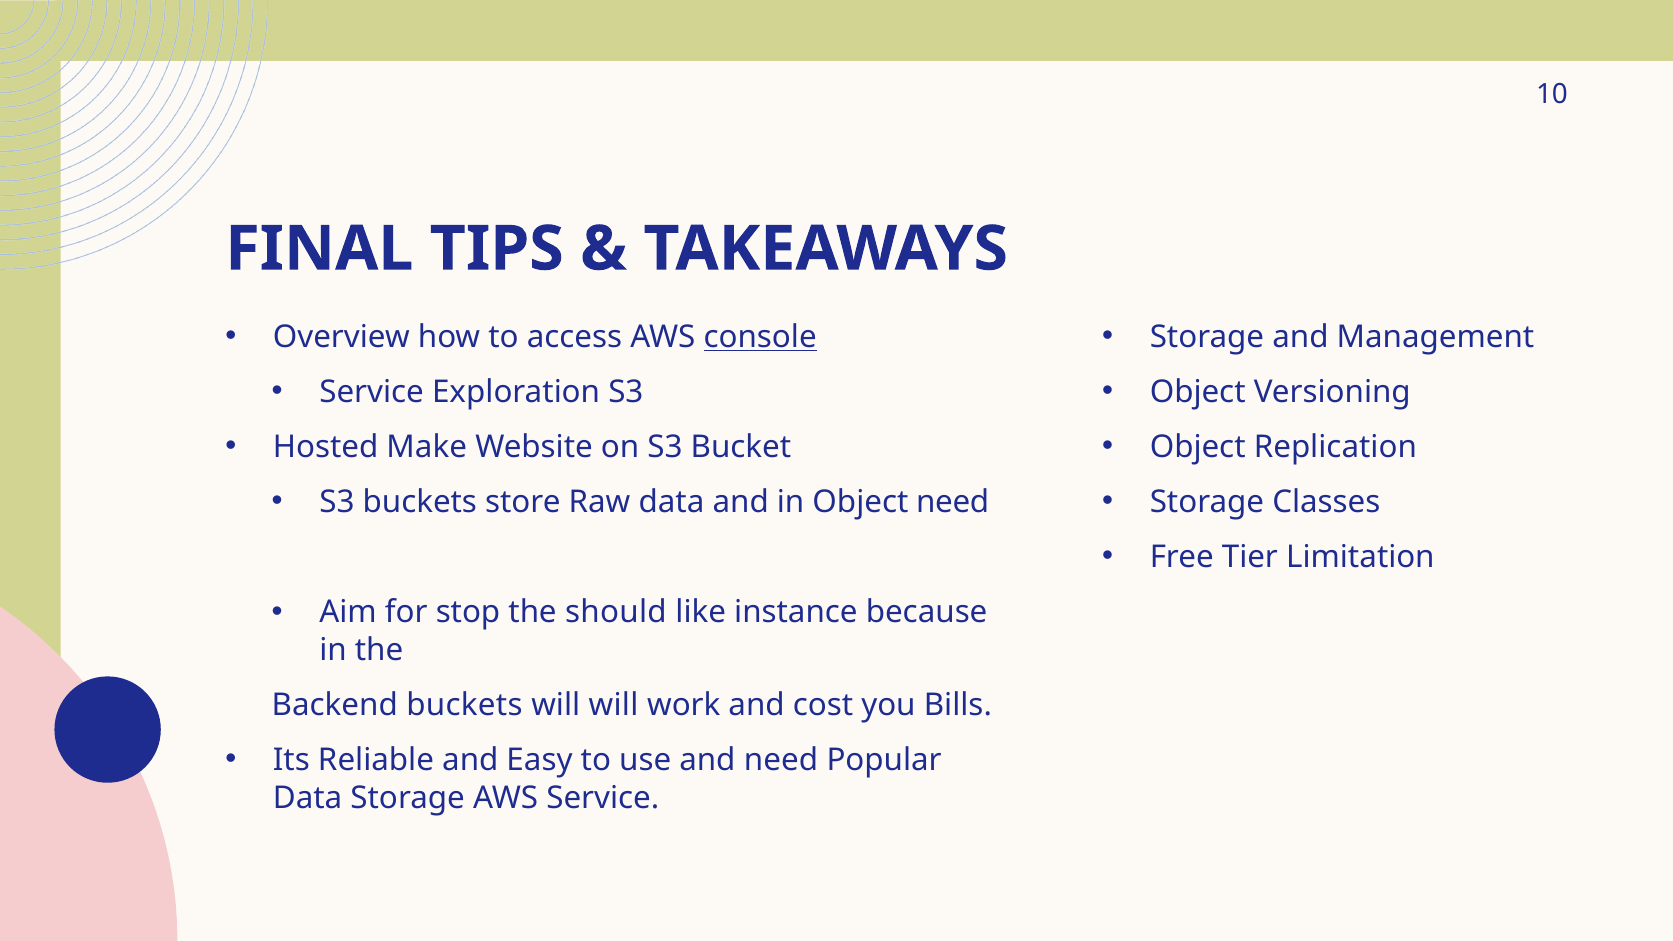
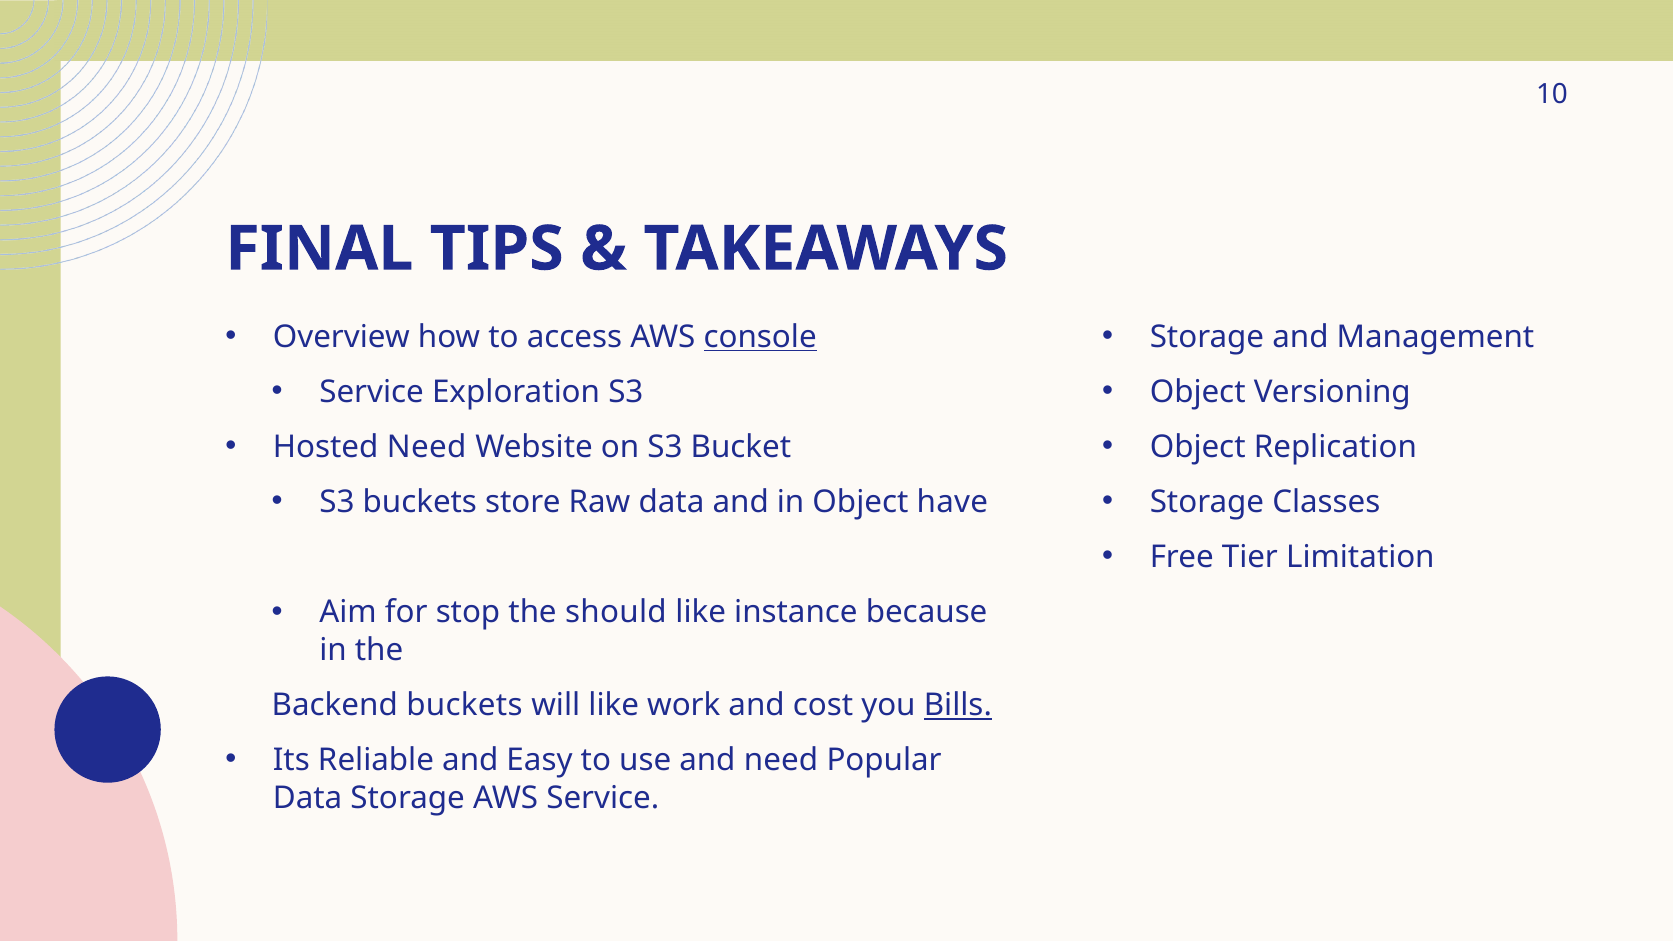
Hosted Make: Make -> Need
Object need: need -> have
will will: will -> like
Bills underline: none -> present
